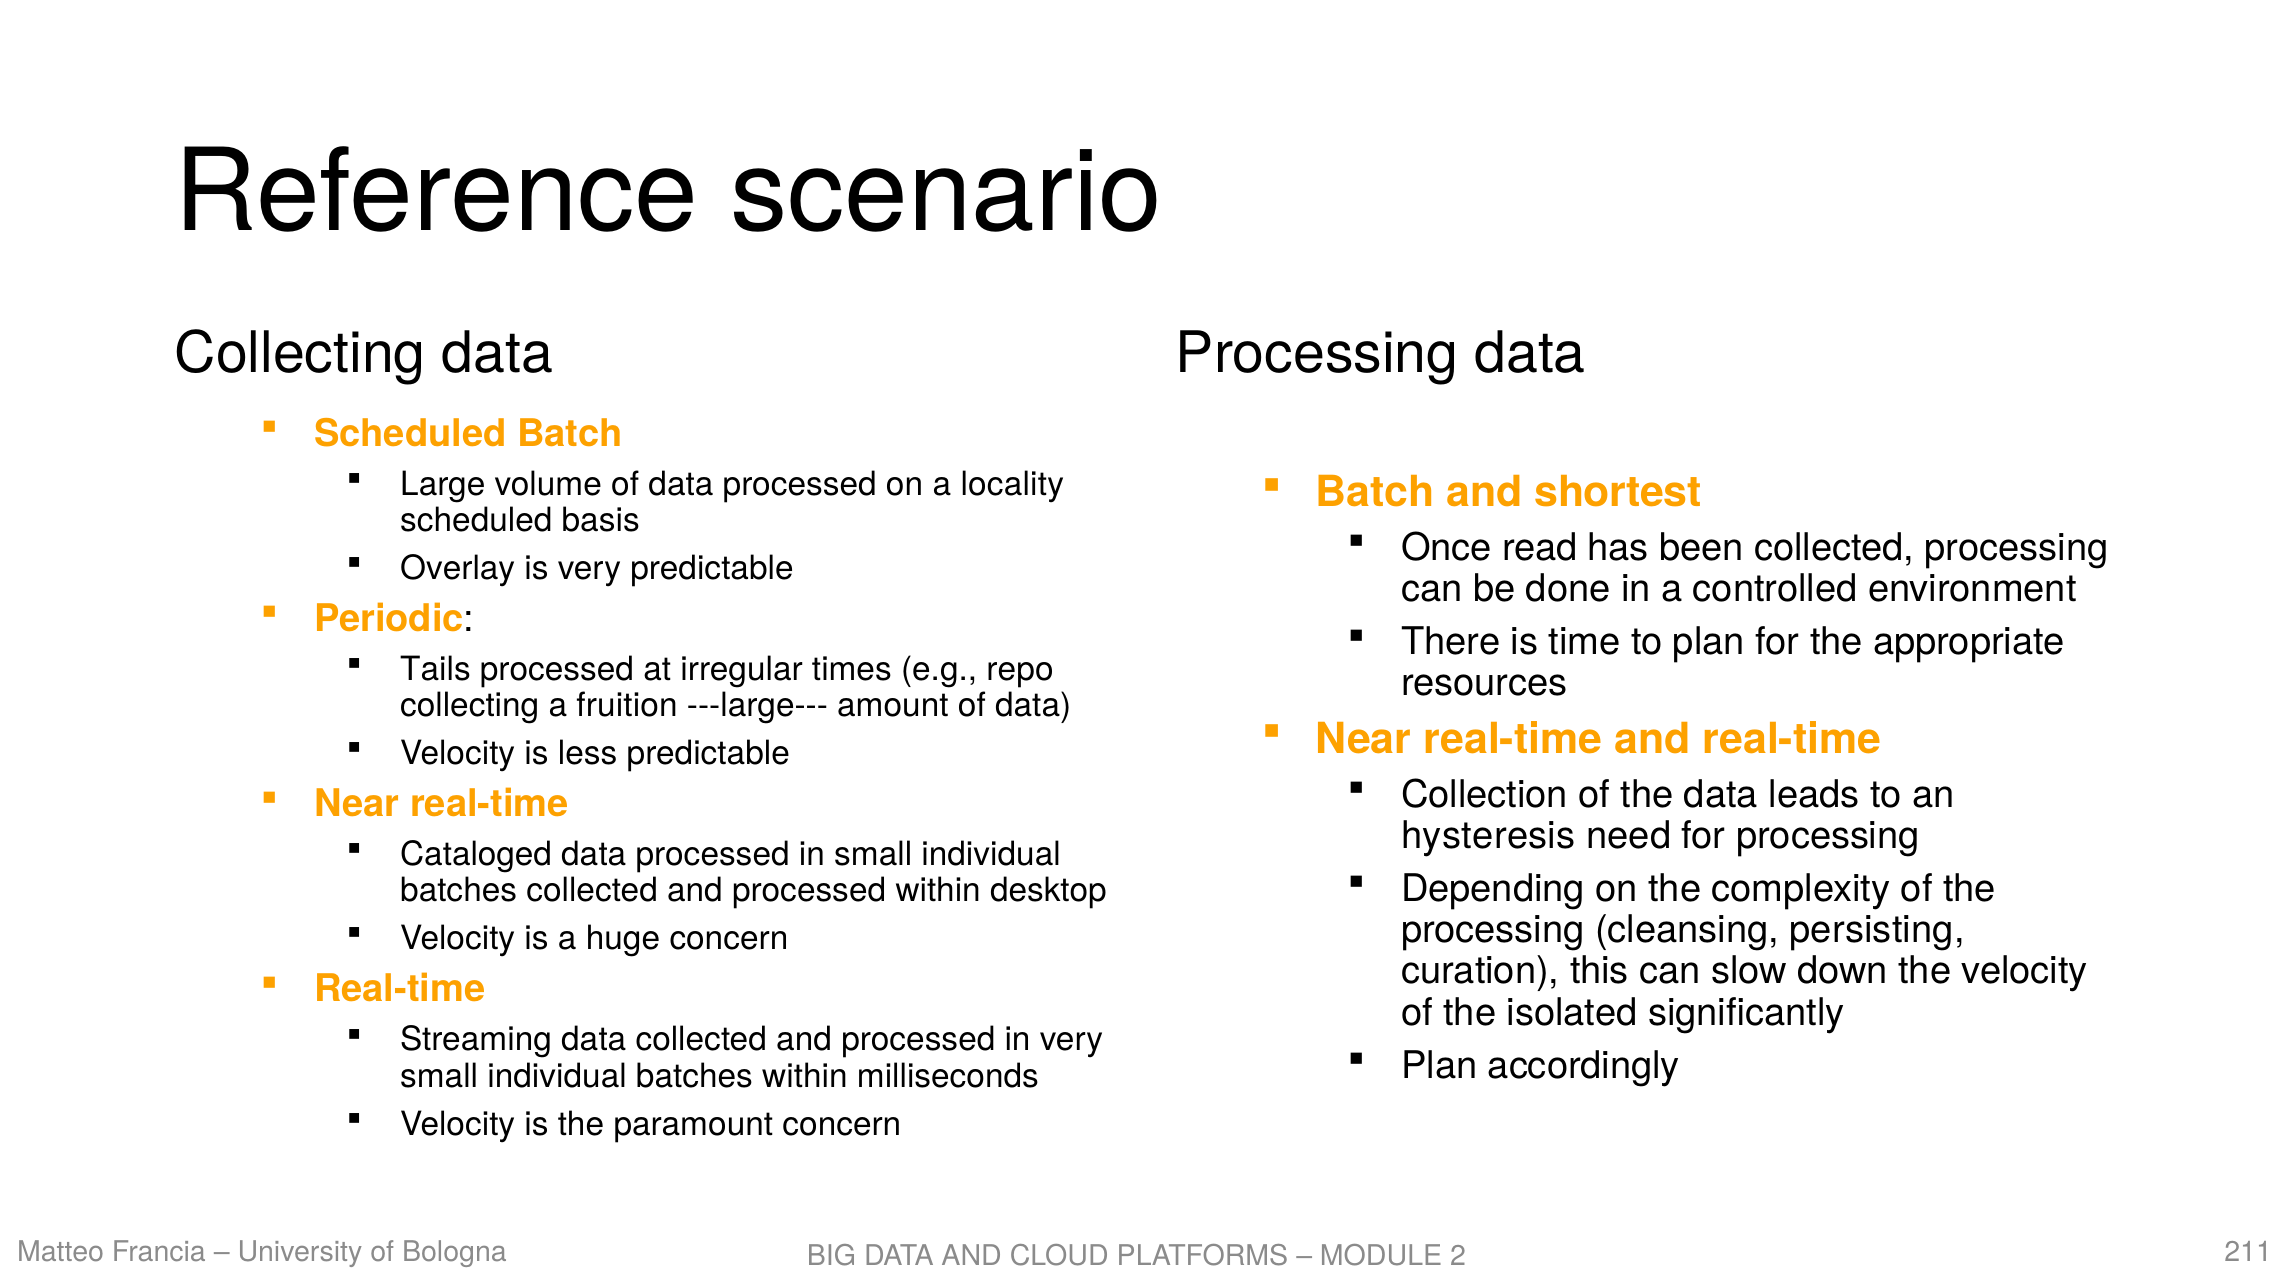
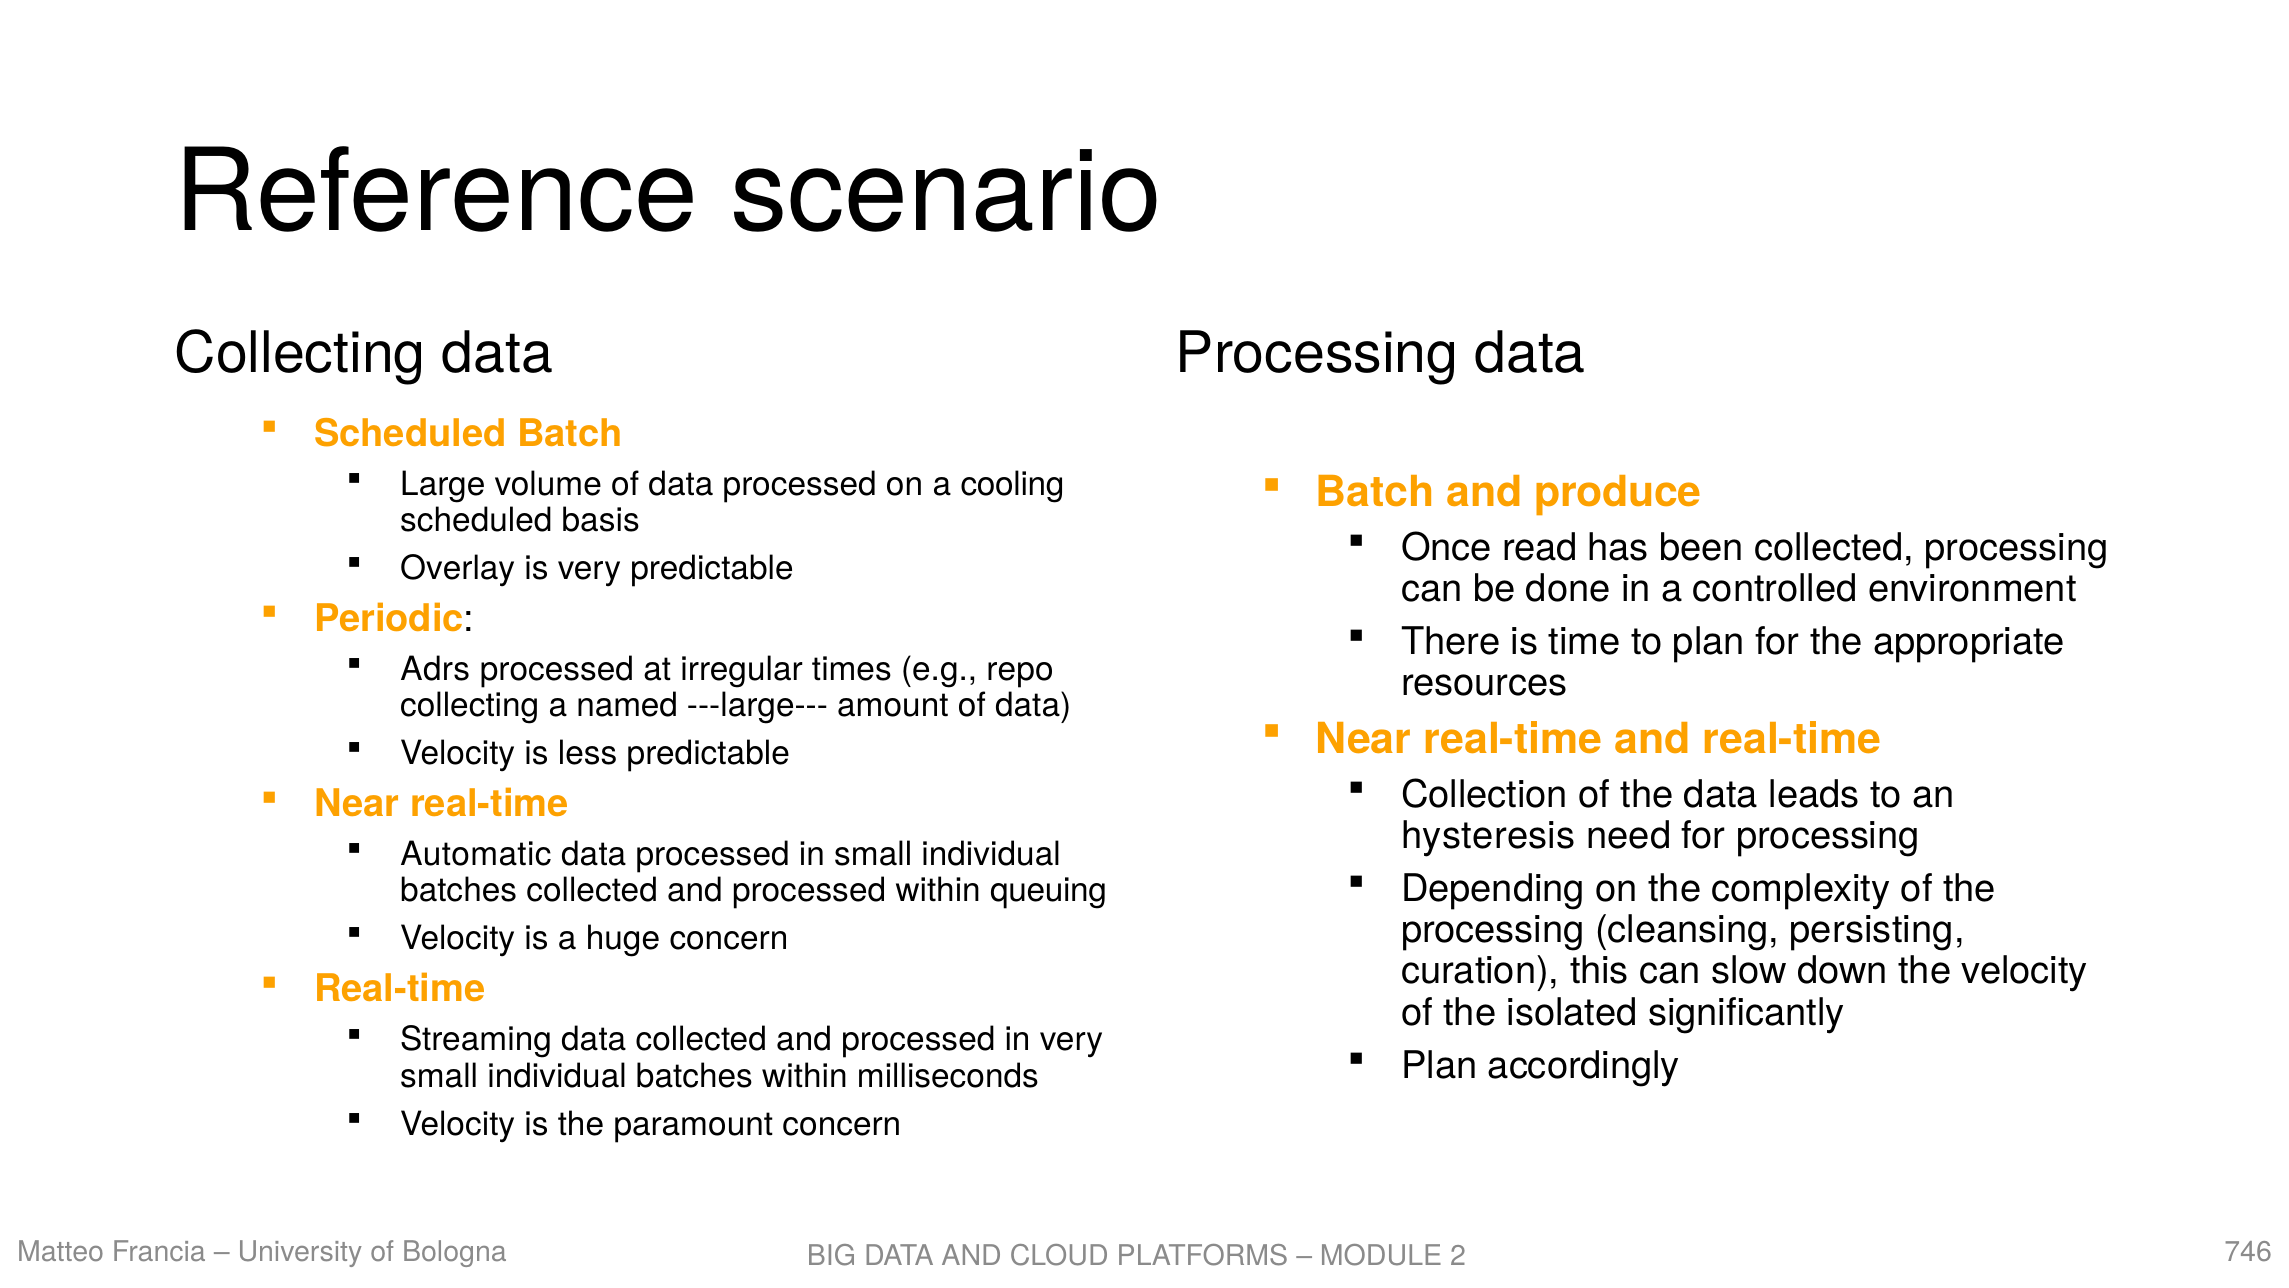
locality: locality -> cooling
shortest: shortest -> produce
Tails: Tails -> Adrs
fruition: fruition -> named
Cataloged: Cataloged -> Automatic
desktop: desktop -> queuing
211: 211 -> 746
